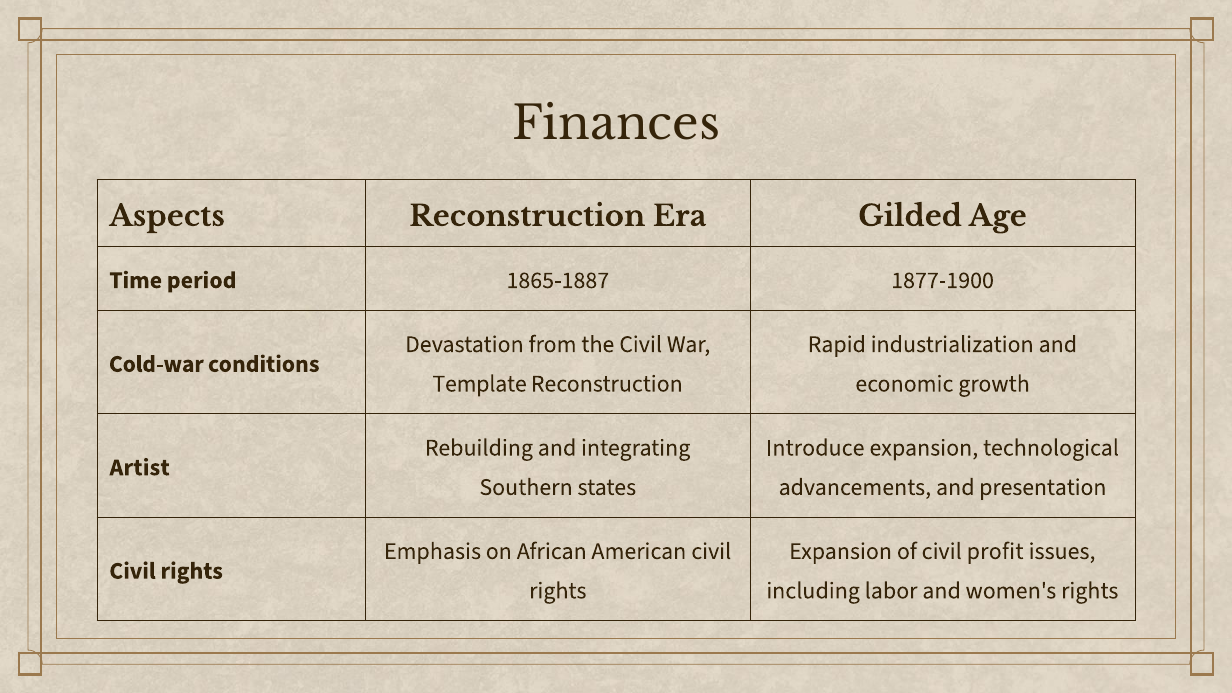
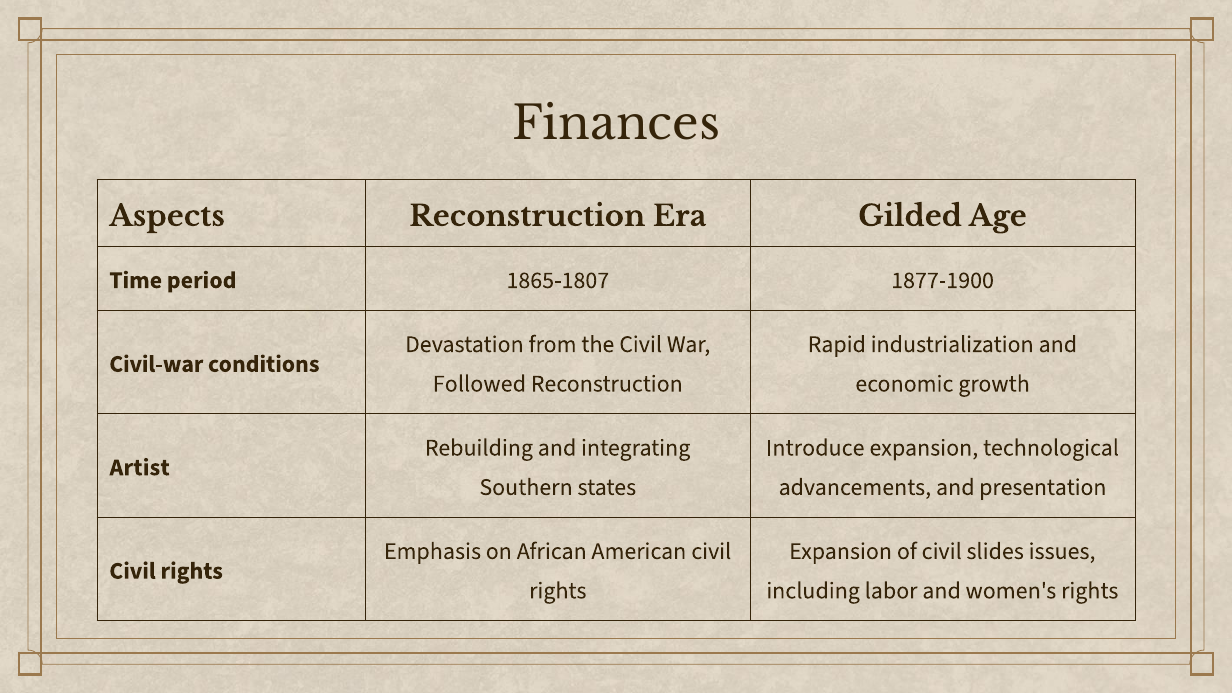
1865-1887: 1865-1887 -> 1865-1807
Cold-war: Cold-war -> Civil-war
Template: Template -> Followed
profit: profit -> slides
